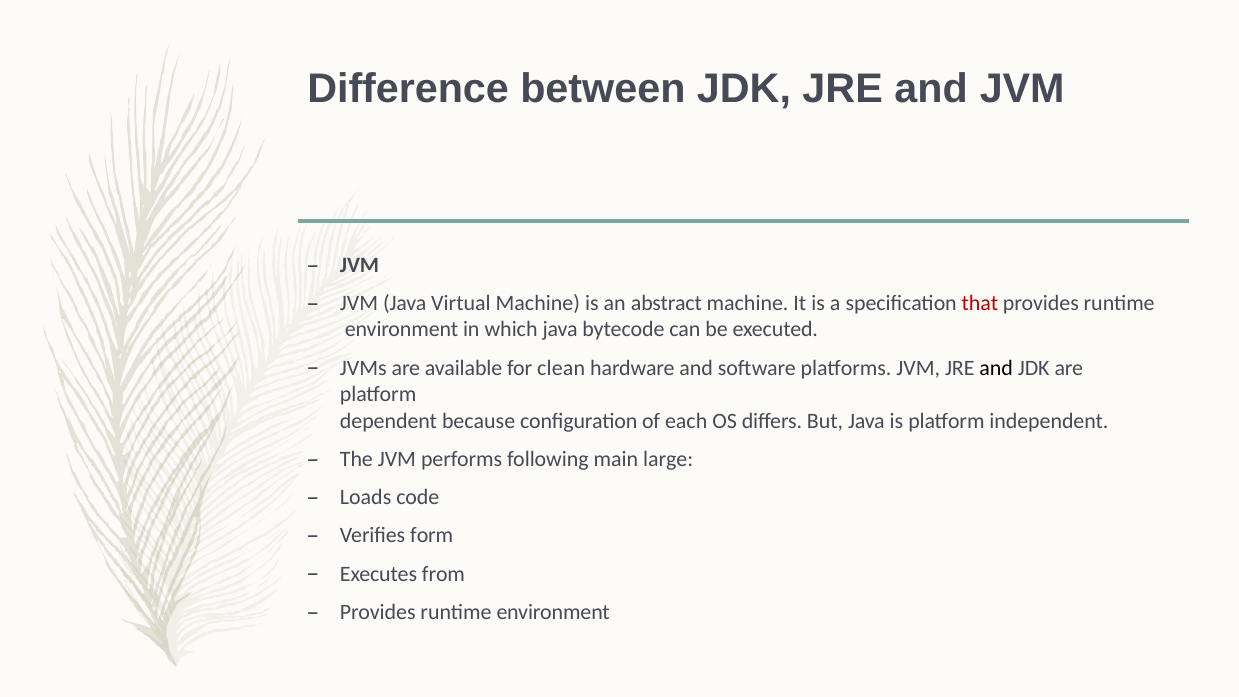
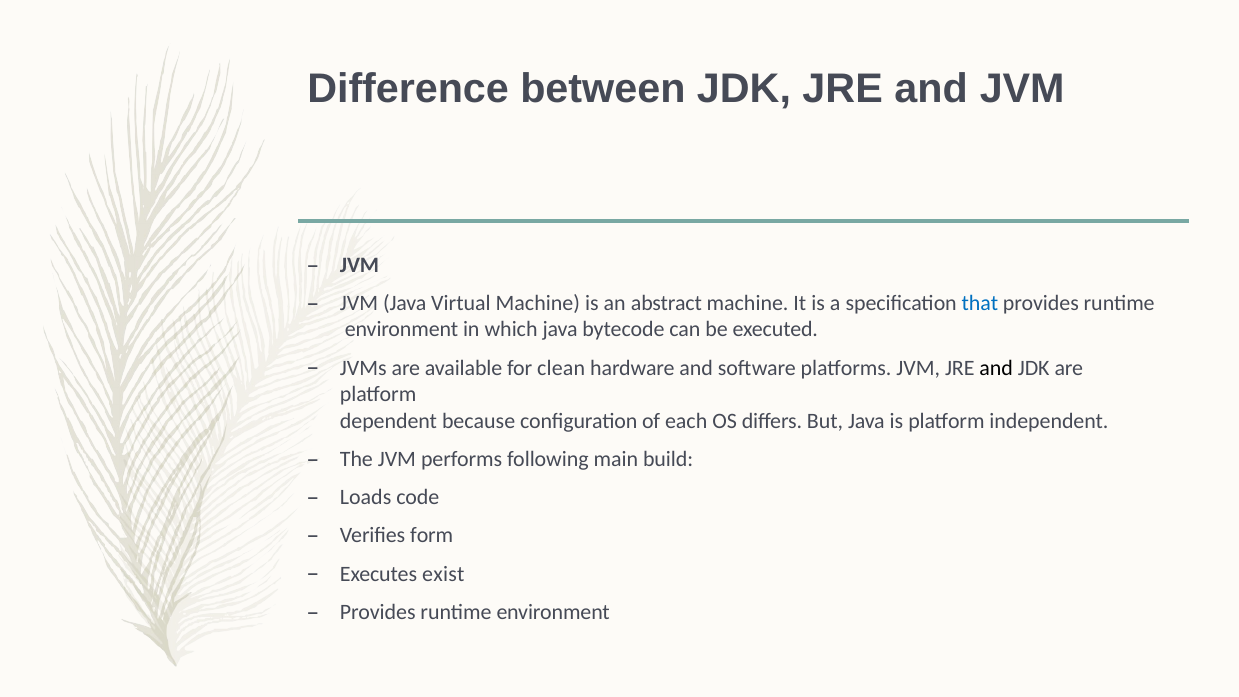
that colour: red -> blue
large: large -> build
from: from -> exist
